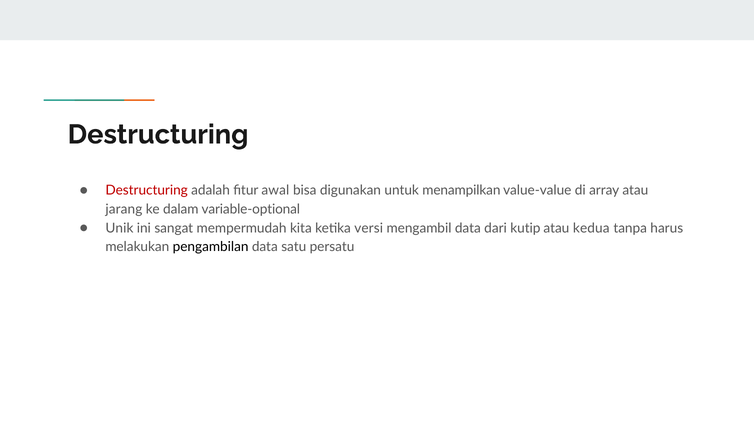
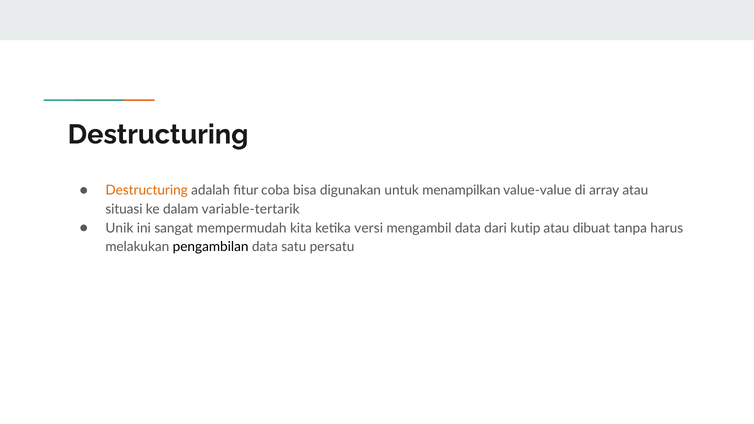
Destructuring at (147, 191) colour: red -> orange
awal: awal -> coba
jarang: jarang -> situasi
variable-optional: variable-optional -> variable-tertarik
kedua: kedua -> dibuat
